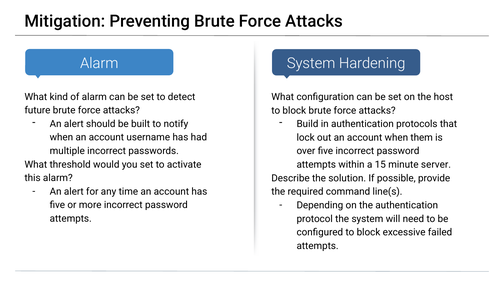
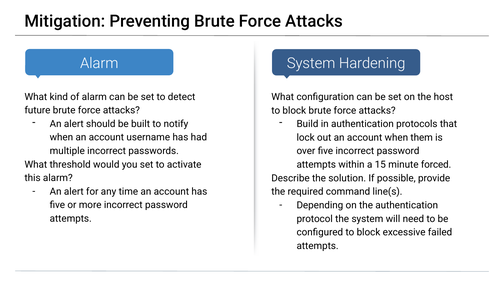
server: server -> forced
